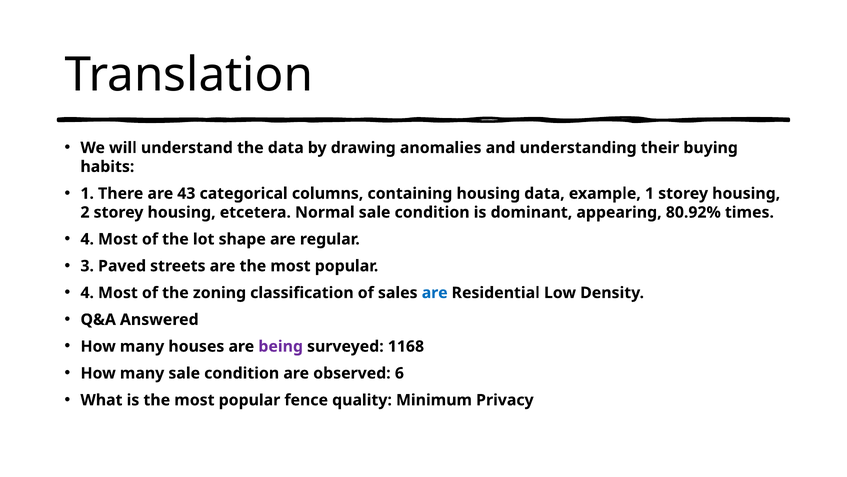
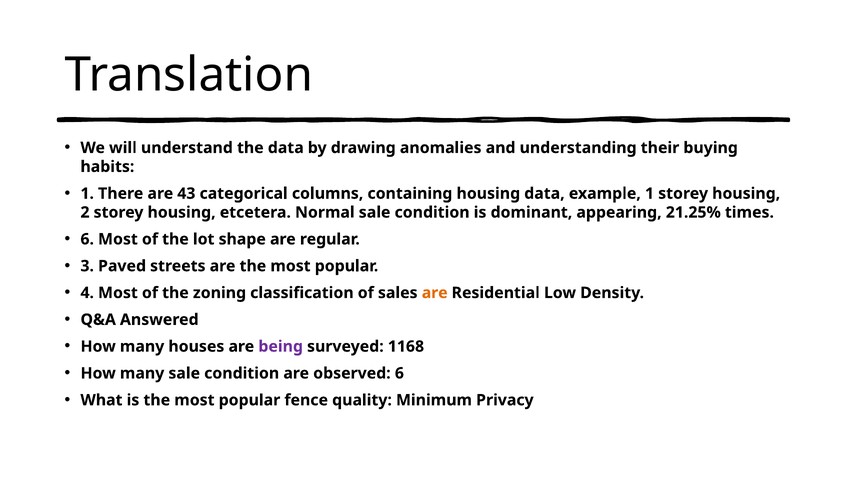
80.92%: 80.92% -> 21.25%
4 at (87, 239): 4 -> 6
are at (435, 292) colour: blue -> orange
